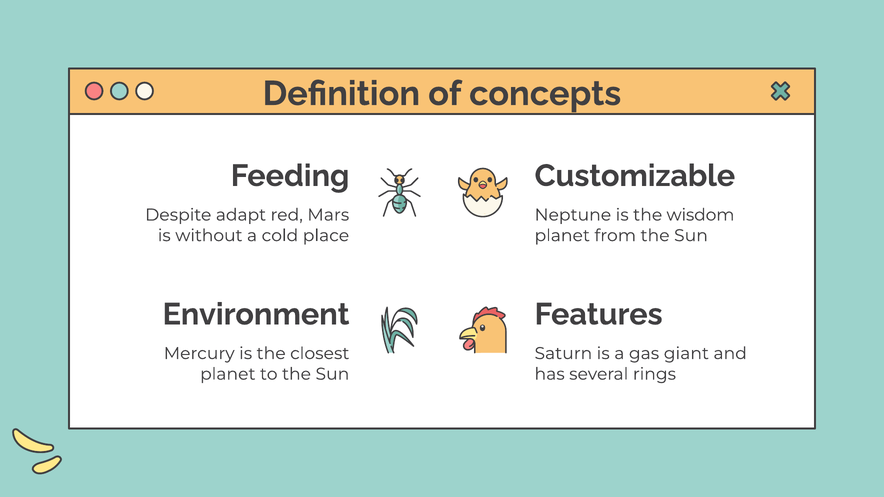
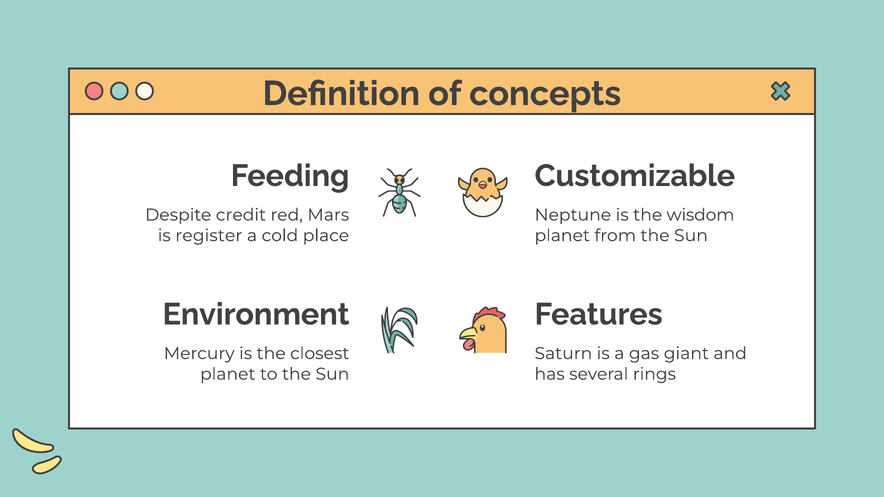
adapt: adapt -> credit
without: without -> register
